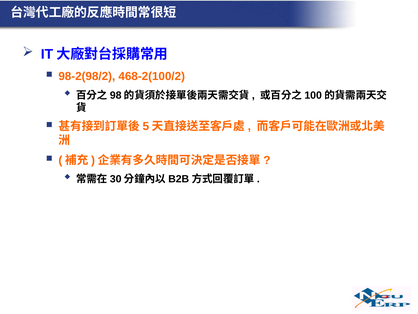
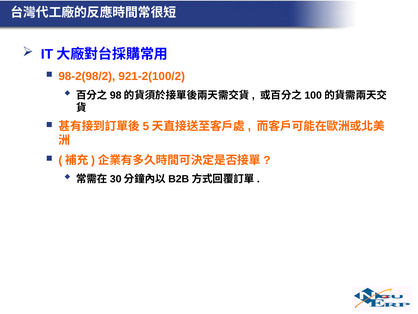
468-2(100/2: 468-2(100/2 -> 921-2(100/2
